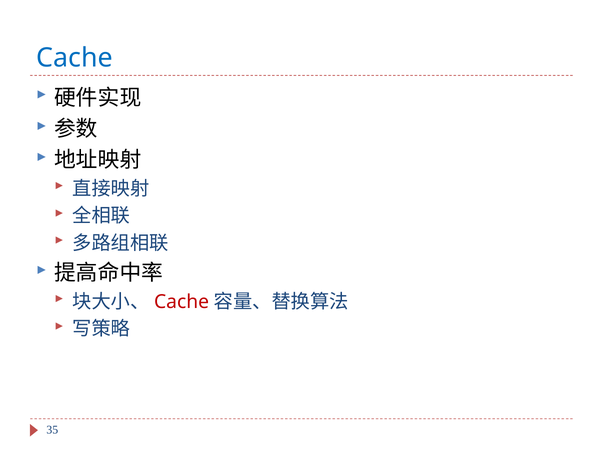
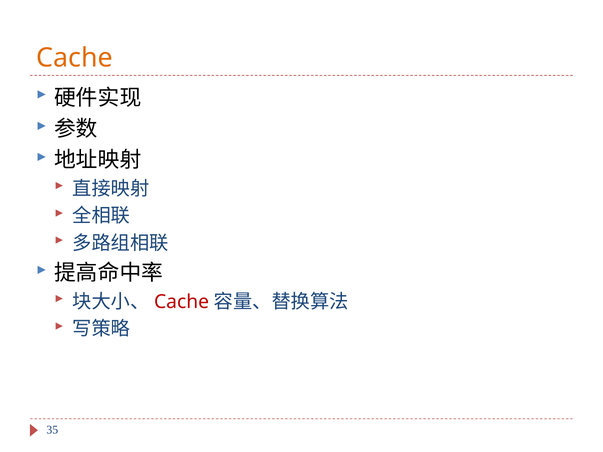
Cache at (74, 58) colour: blue -> orange
